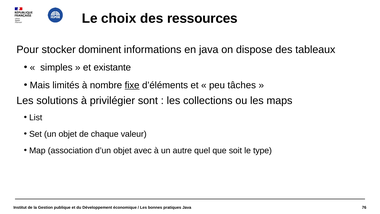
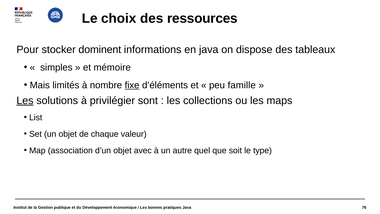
existante: existante -> mémoire
tâches: tâches -> famille
Les at (25, 100) underline: none -> present
